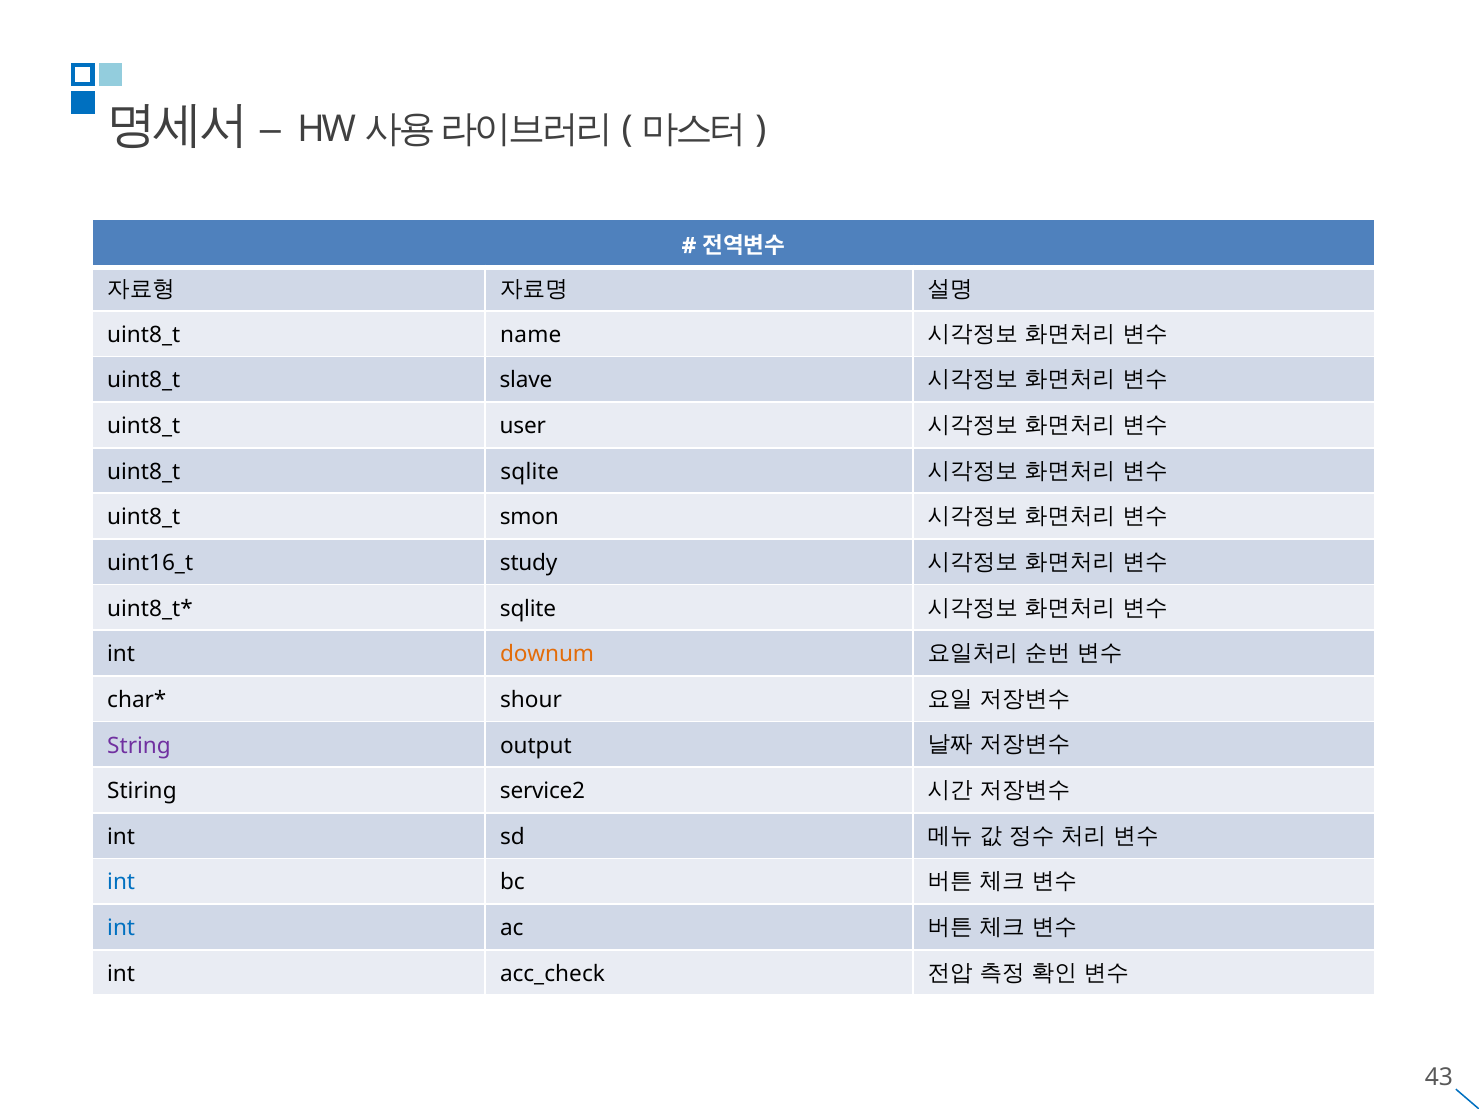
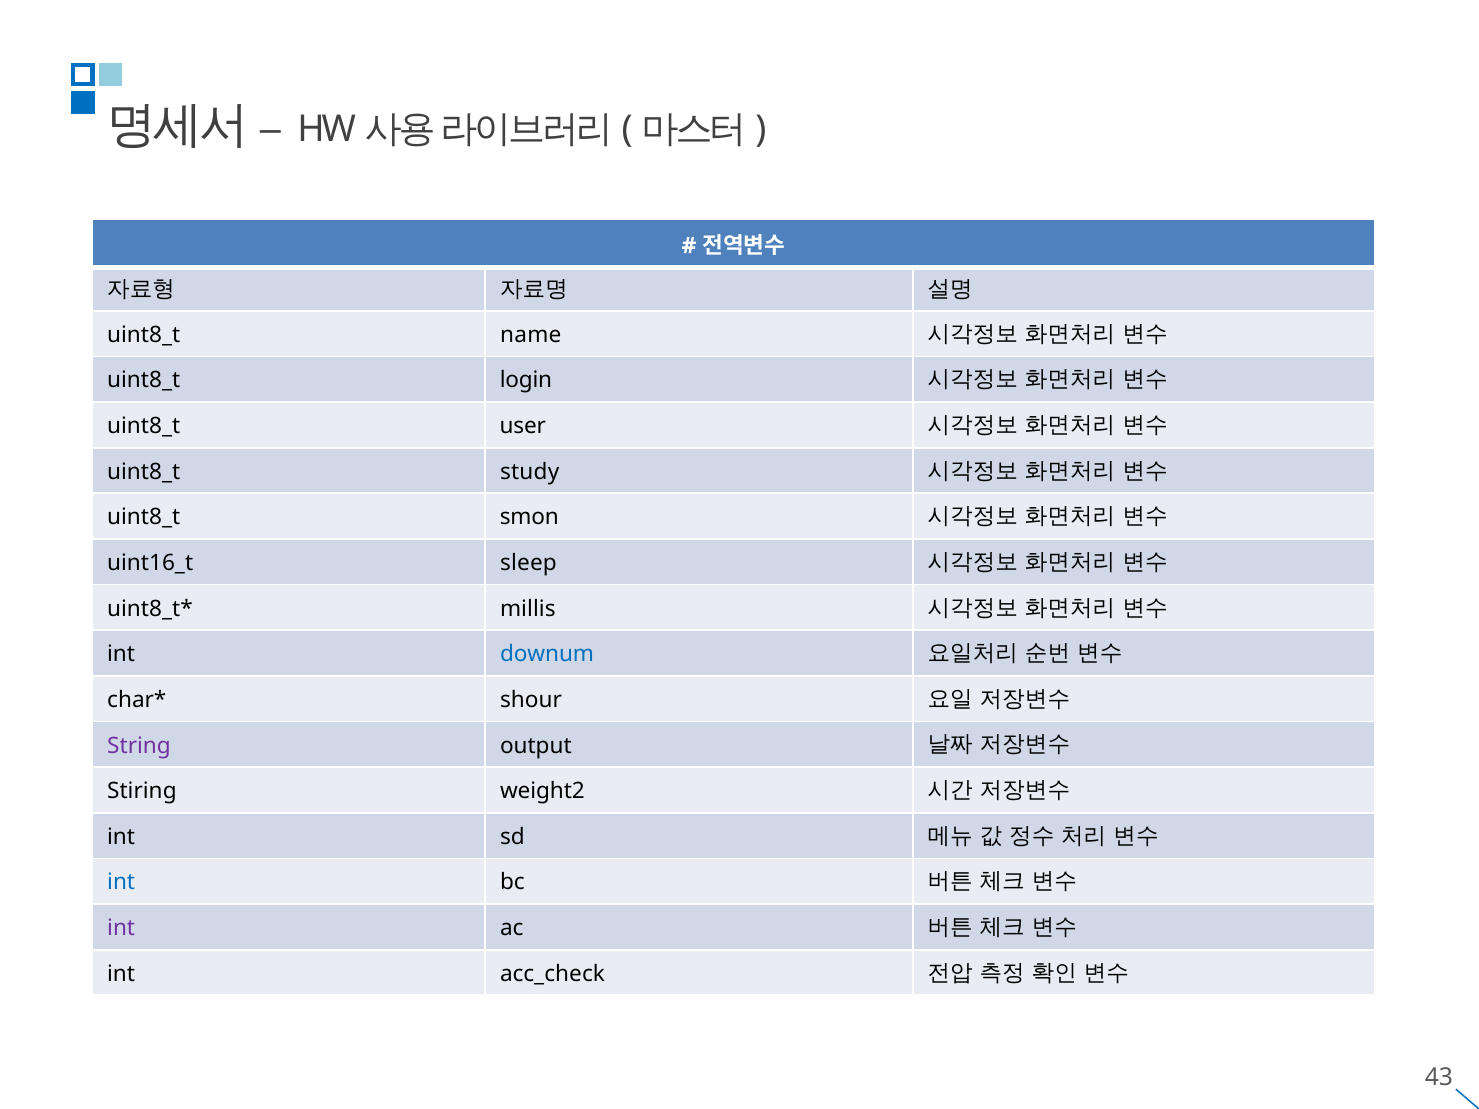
slave: slave -> login
sqlite at (530, 472): sqlite -> study
study: study -> sleep
sqlite at (528, 609): sqlite -> millis
downum colour: orange -> blue
service2: service2 -> weight2
int at (121, 928) colour: blue -> purple
